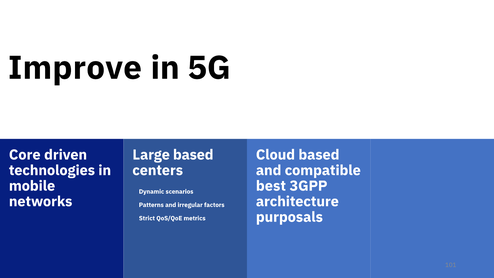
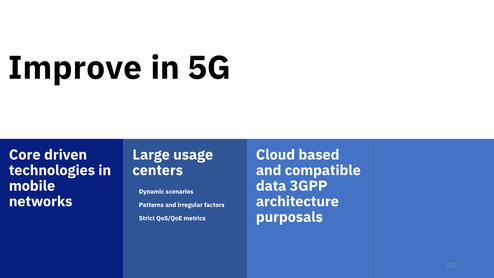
Large based: based -> usage
best: best -> data
